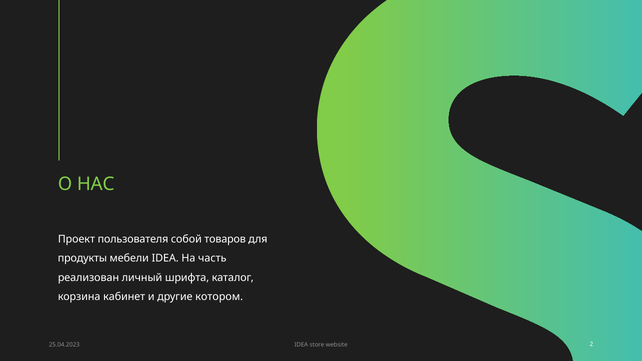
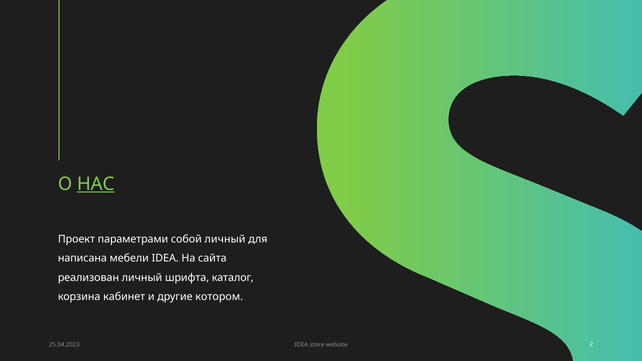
НАС underline: none -> present
пользователя: пользователя -> параметрами
собой товаров: товаров -> личный
продукты: продукты -> написана
часть: часть -> сайта
